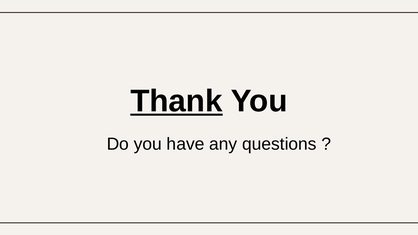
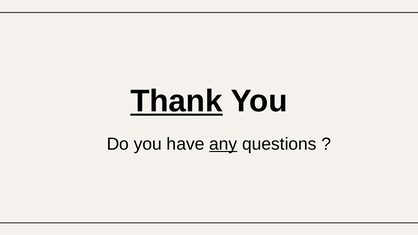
any underline: none -> present
